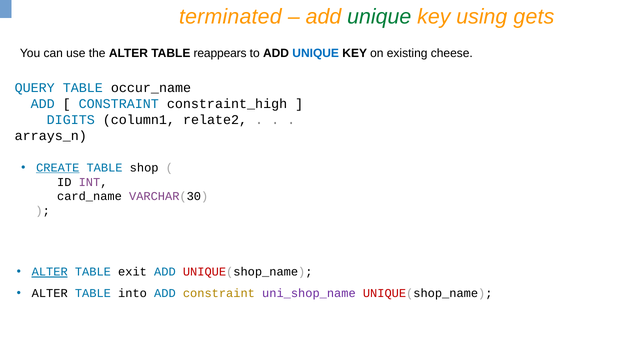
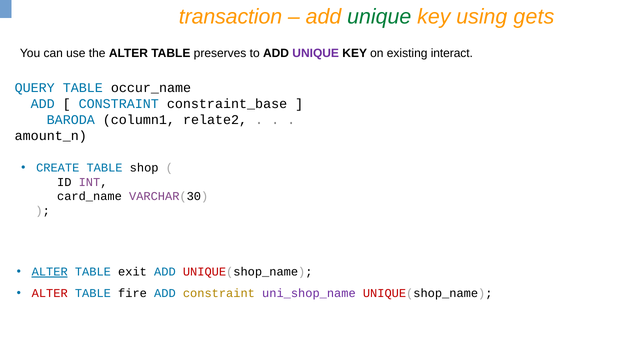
terminated: terminated -> transaction
reappears: reappears -> preserves
UNIQUE at (316, 53) colour: blue -> purple
cheese: cheese -> interact
constraint_high: constraint_high -> constraint_base
DIGITS: DIGITS -> BARODA
arrays_n: arrays_n -> amount_n
CREATE underline: present -> none
ALTER at (50, 294) colour: black -> red
into: into -> fire
